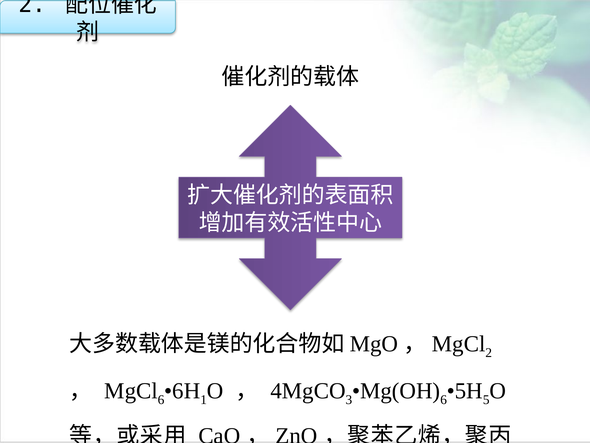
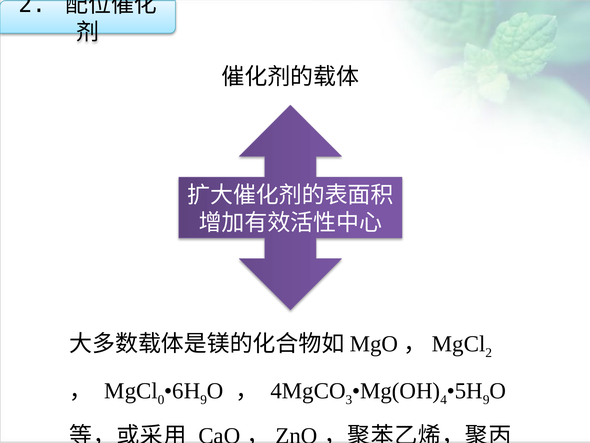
6 at (161, 399): 6 -> 0
1 at (204, 399): 1 -> 9
6 at (444, 399): 6 -> 4
5 at (486, 399): 5 -> 9
